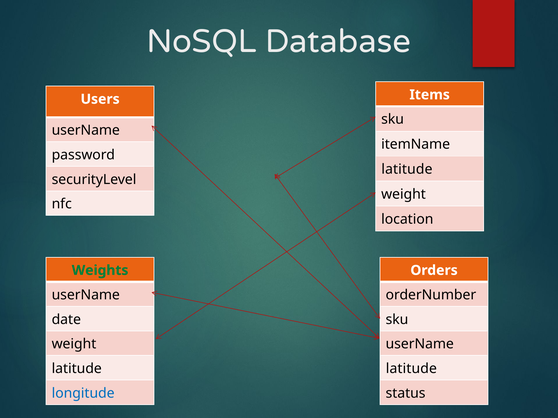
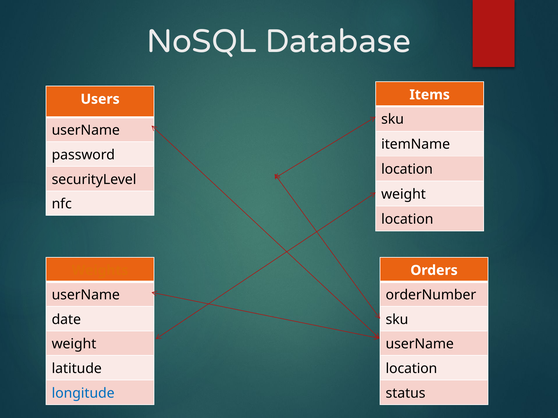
latitude at (407, 169): latitude -> location
Weights colour: green -> orange
latitude at (411, 369): latitude -> location
